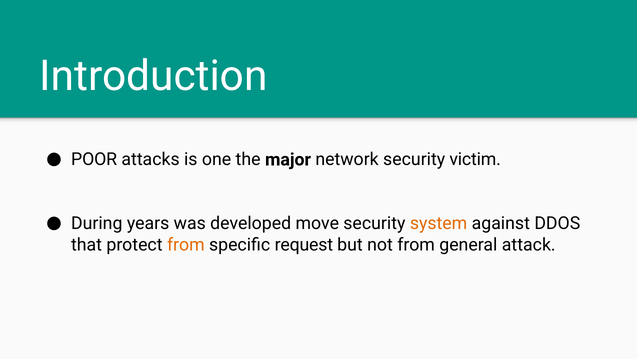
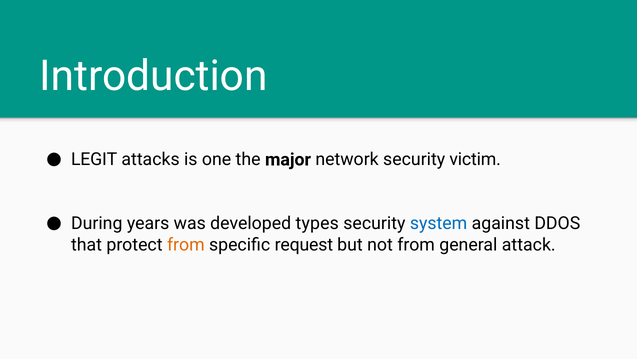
POOR: POOR -> LEGIT
move: move -> types
system colour: orange -> blue
